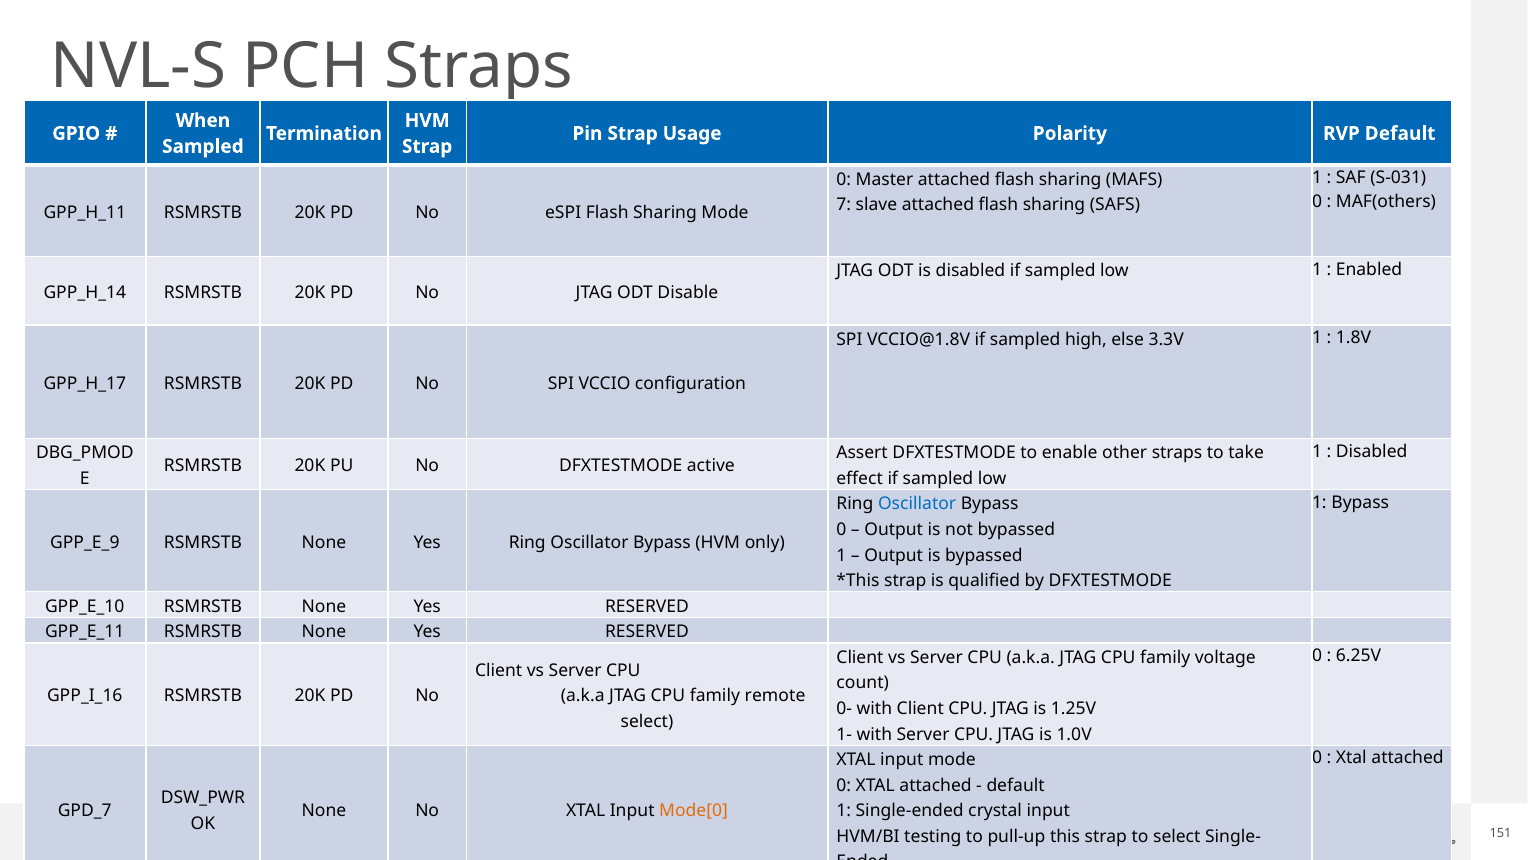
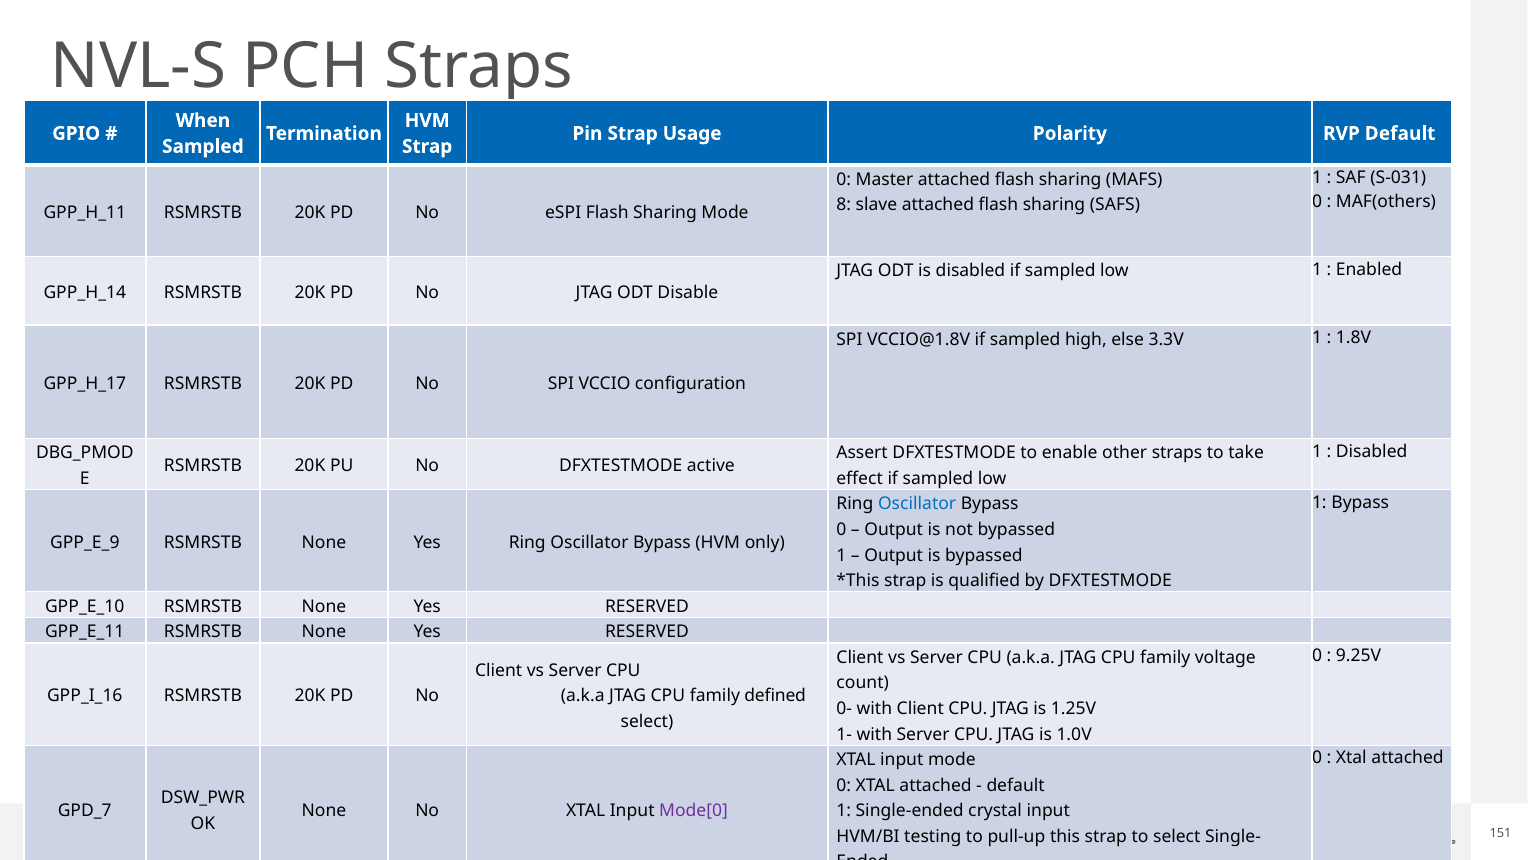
7: 7 -> 8
6.25V: 6.25V -> 9.25V
remote: remote -> defined
Mode[0 colour: orange -> purple
